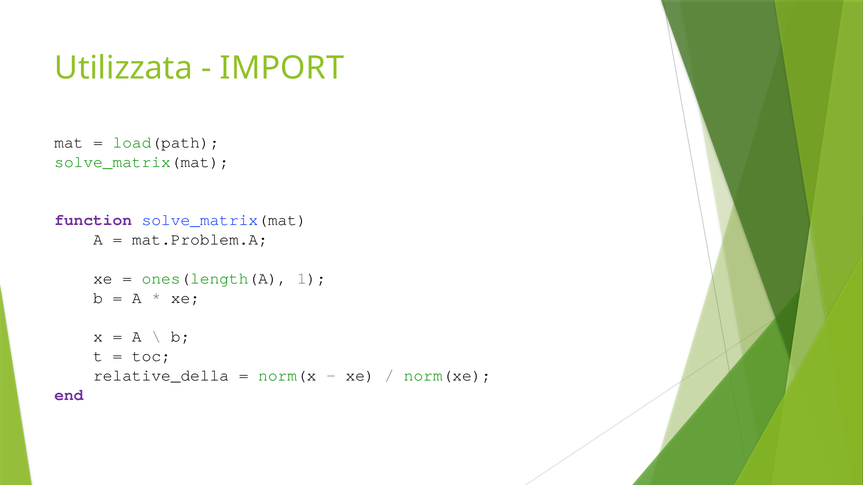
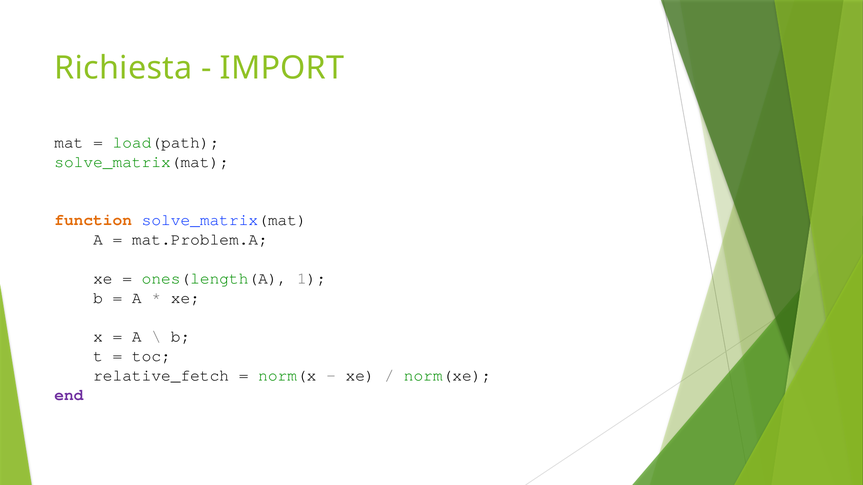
Utilizzata: Utilizzata -> Richiesta
function colour: purple -> orange
relative_della: relative_della -> relative_fetch
